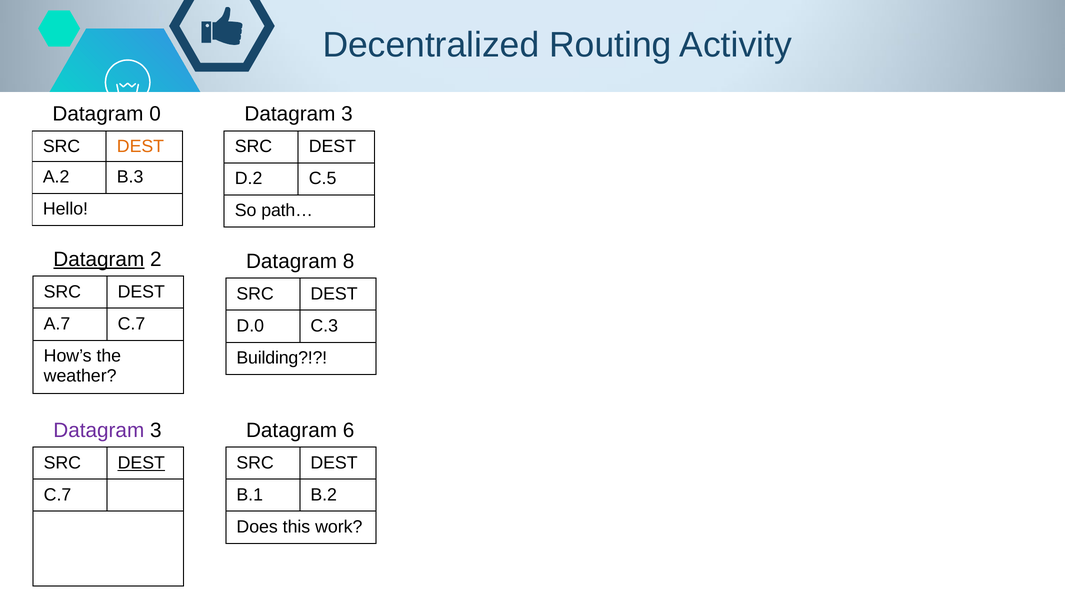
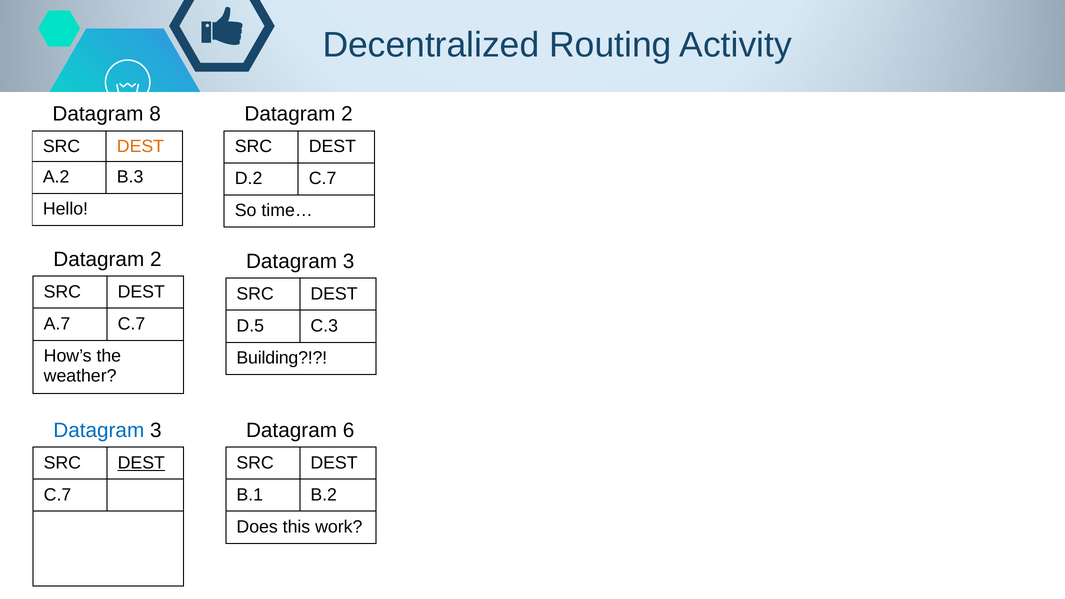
0: 0 -> 8
3 at (347, 114): 3 -> 2
D.2 C.5: C.5 -> C.7
path…: path… -> time…
Datagram at (99, 259) underline: present -> none
8 at (349, 262): 8 -> 3
D.0: D.0 -> D.5
Datagram at (99, 430) colour: purple -> blue
